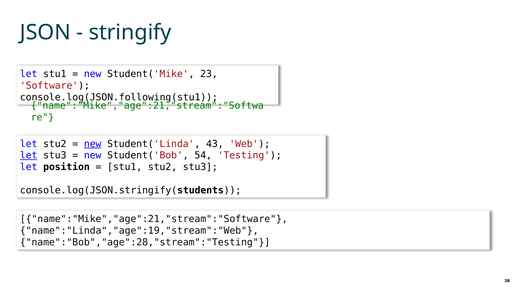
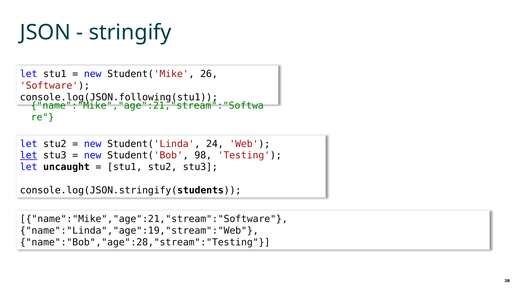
23: 23 -> 26
new at (93, 144) underline: present -> none
43: 43 -> 24
54: 54 -> 98
position: position -> uncaught
